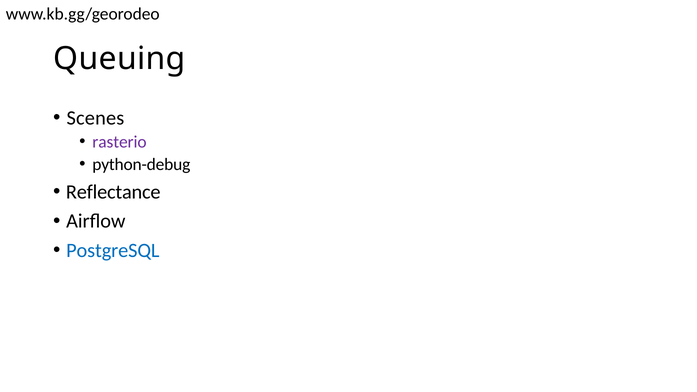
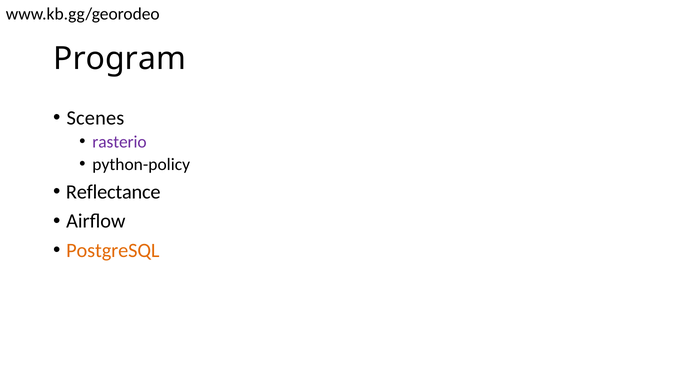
Queuing: Queuing -> Program
python-debug: python-debug -> python-policy
PostgreSQL colour: blue -> orange
